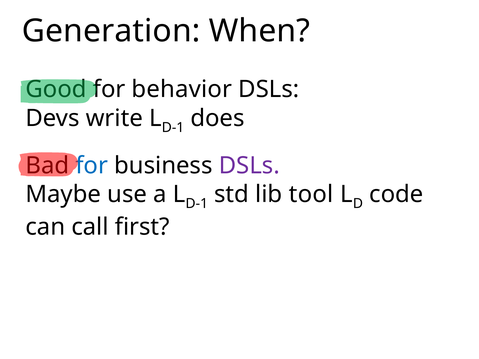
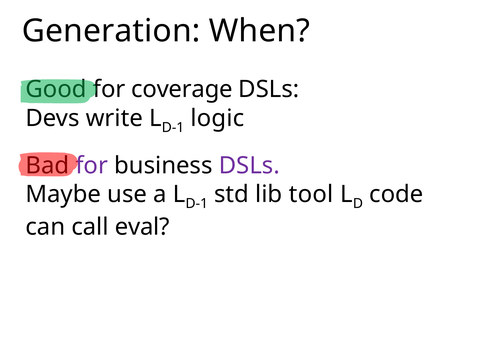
behavior: behavior -> coverage
does: does -> logic
for at (92, 166) colour: blue -> purple
first: first -> eval
